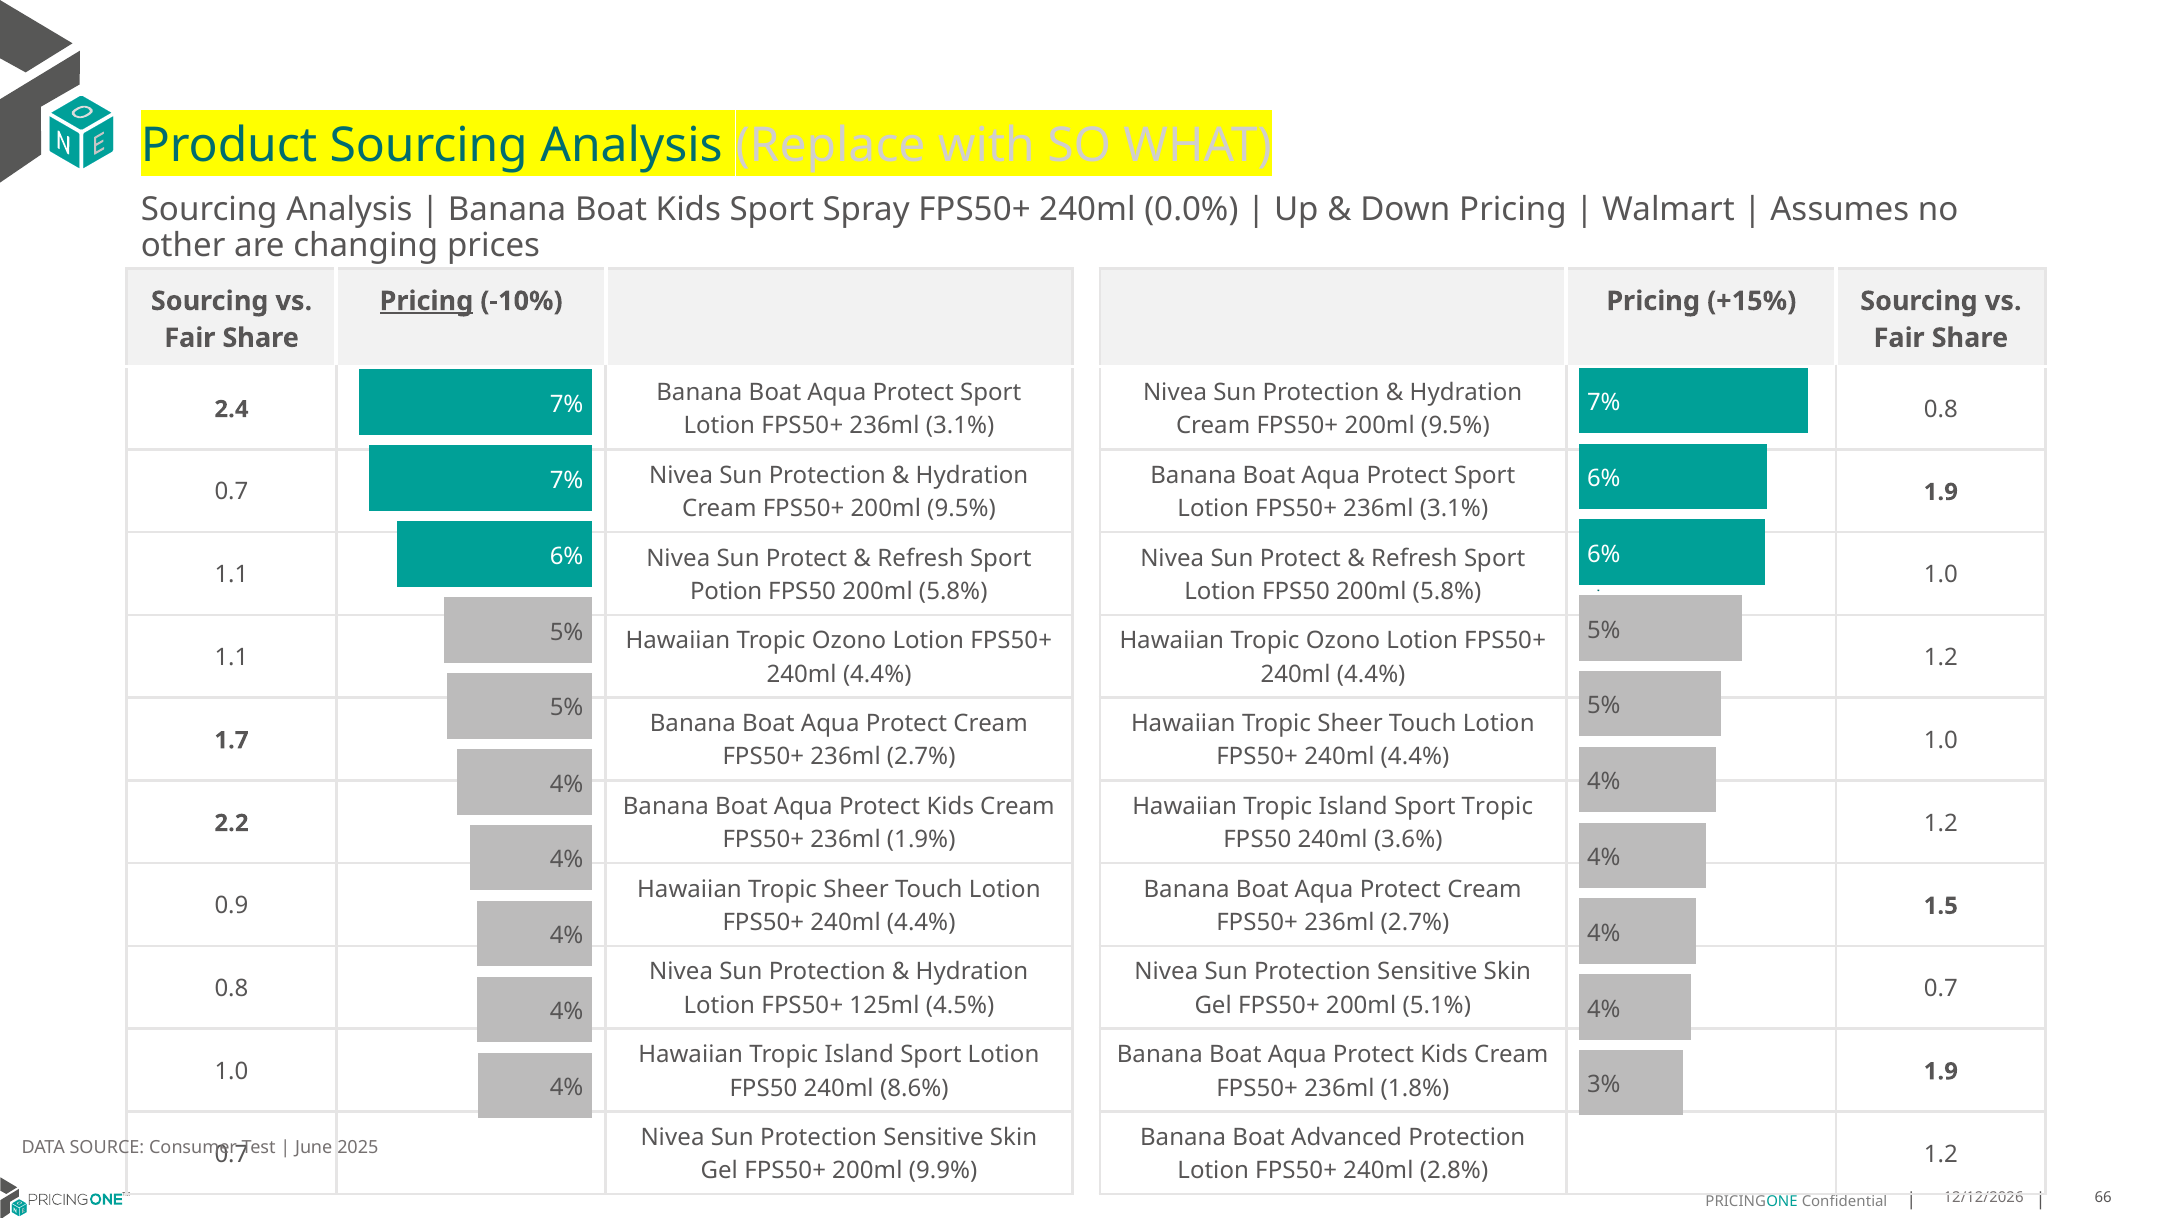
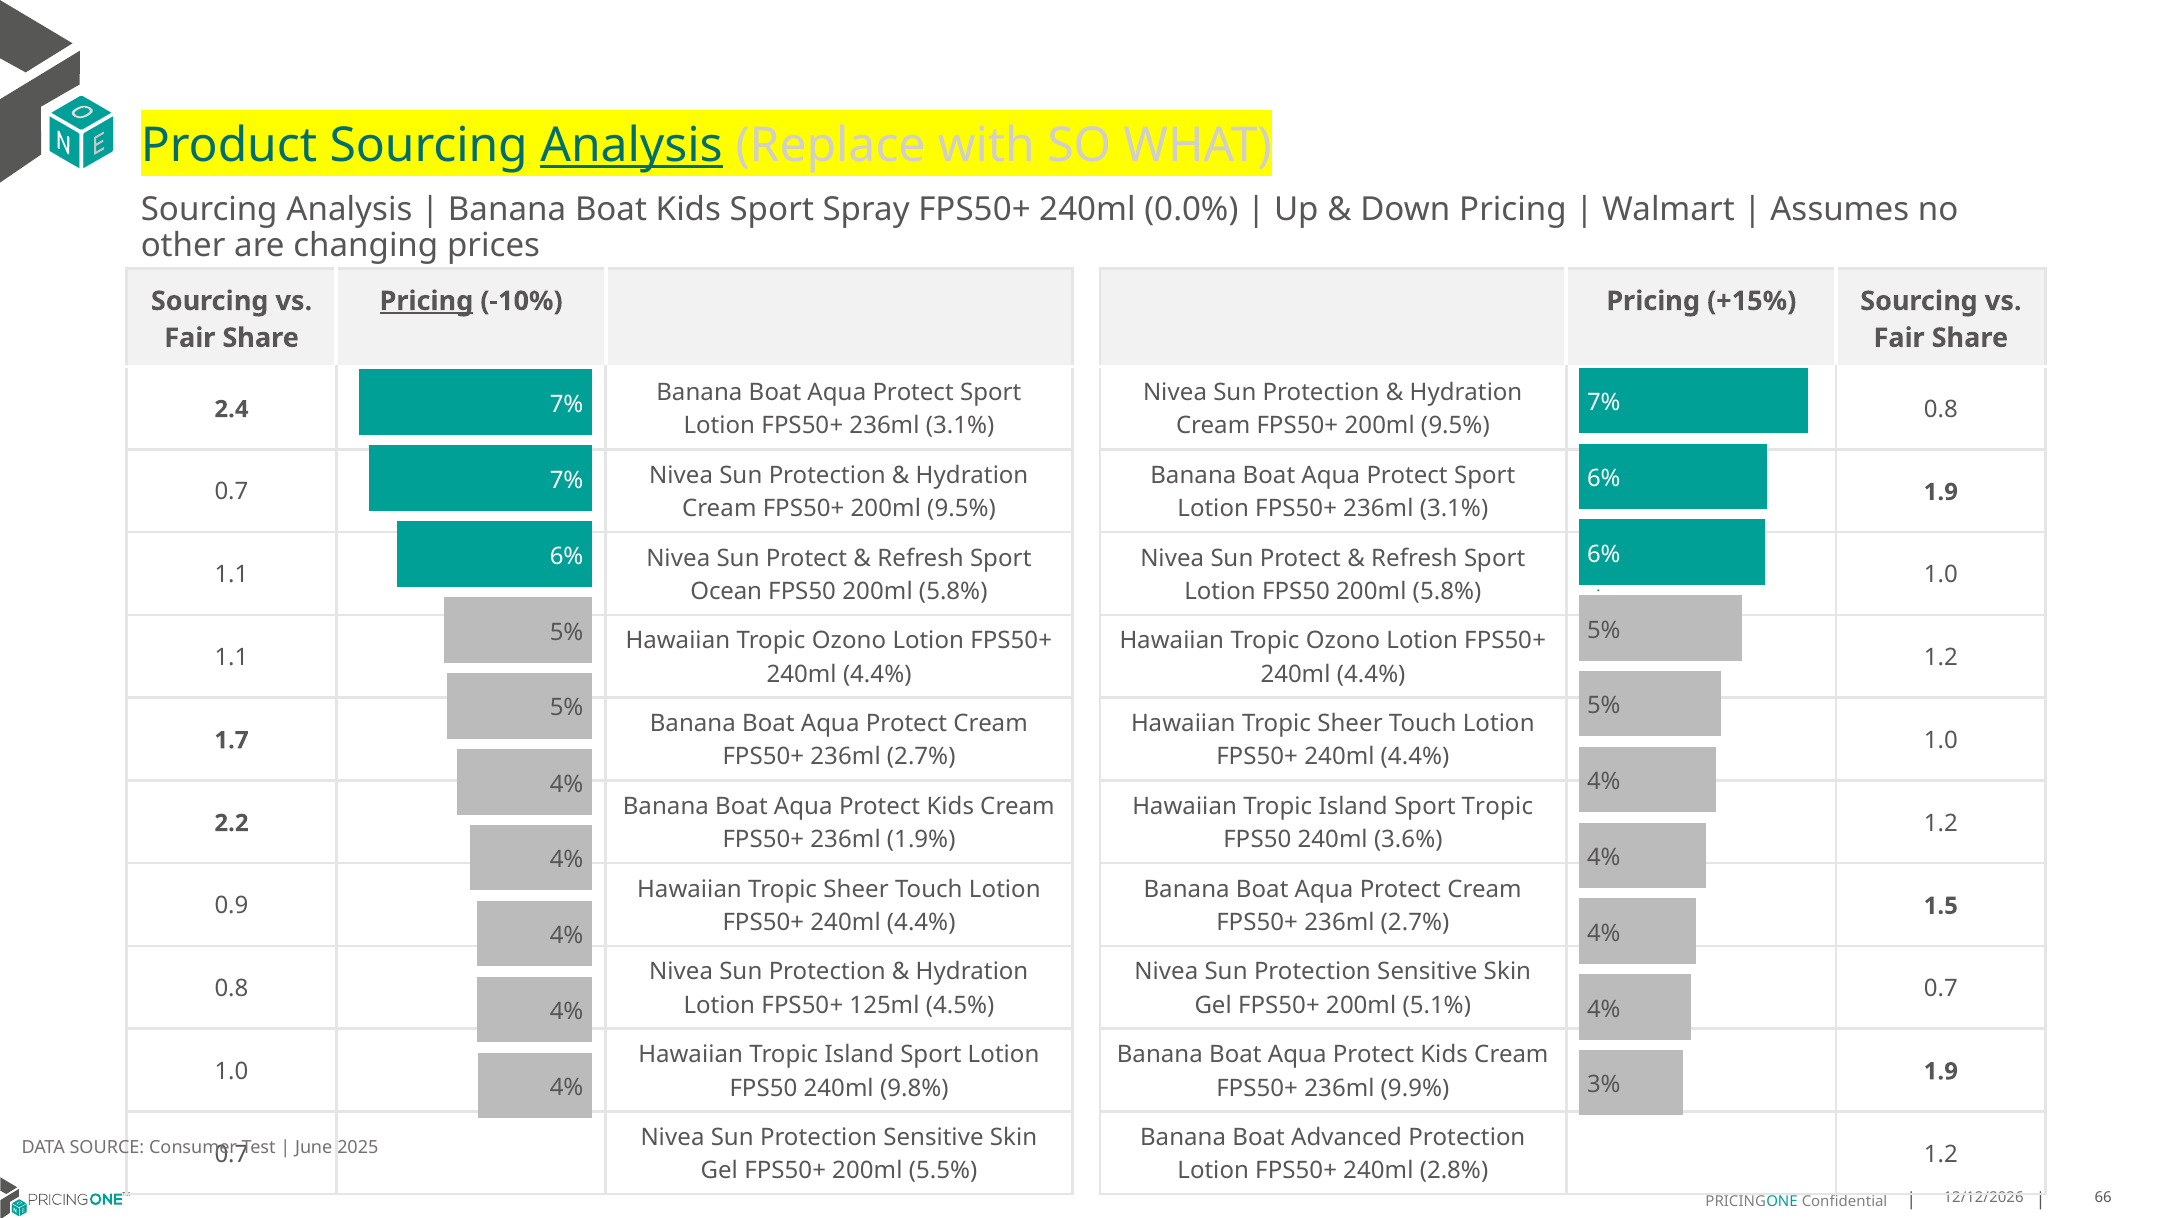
Analysis at (632, 145) underline: none -> present
Potion: Potion -> Ocean
8.6%: 8.6% -> 9.8%
1.8%: 1.8% -> 9.9%
9.9%: 9.9% -> 5.5%
